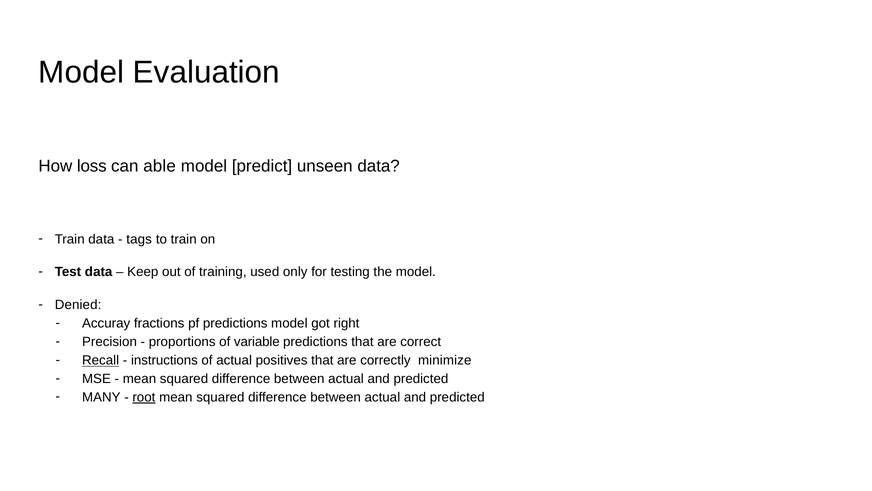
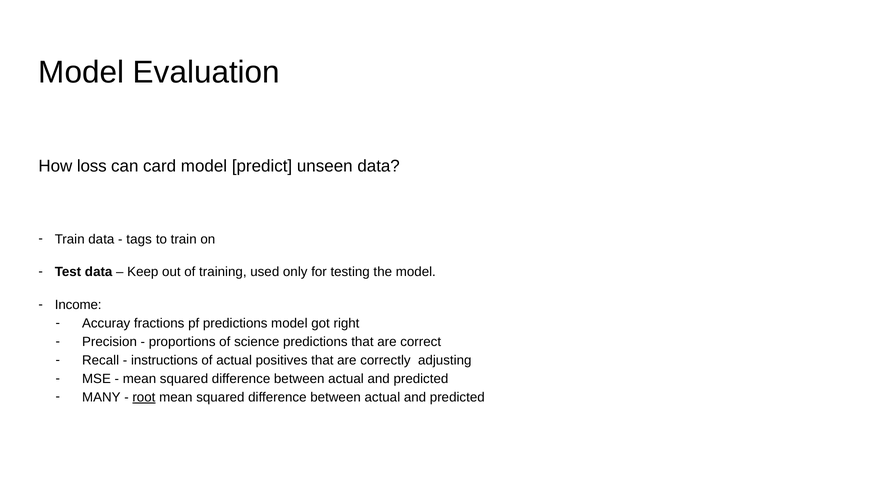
able: able -> card
Denied: Denied -> Income
variable: variable -> science
Recall underline: present -> none
minimize: minimize -> adjusting
